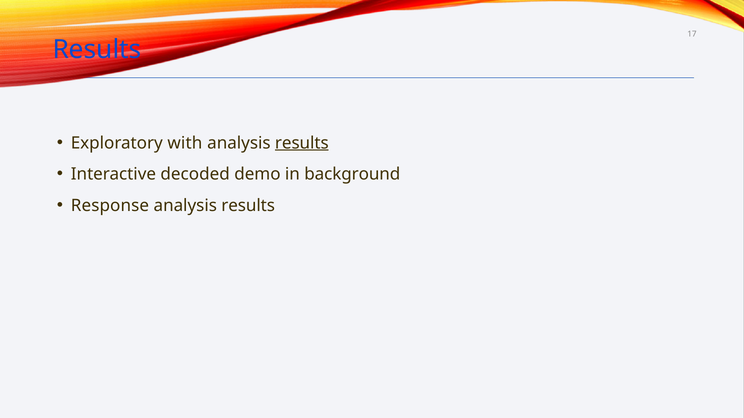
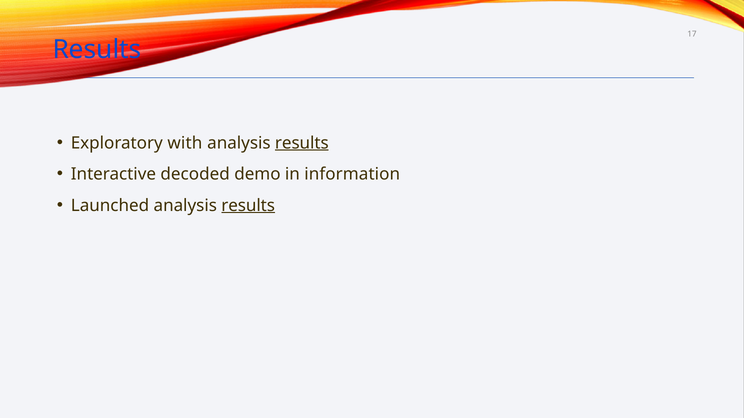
background: background -> information
Response: Response -> Launched
results at (248, 206) underline: none -> present
